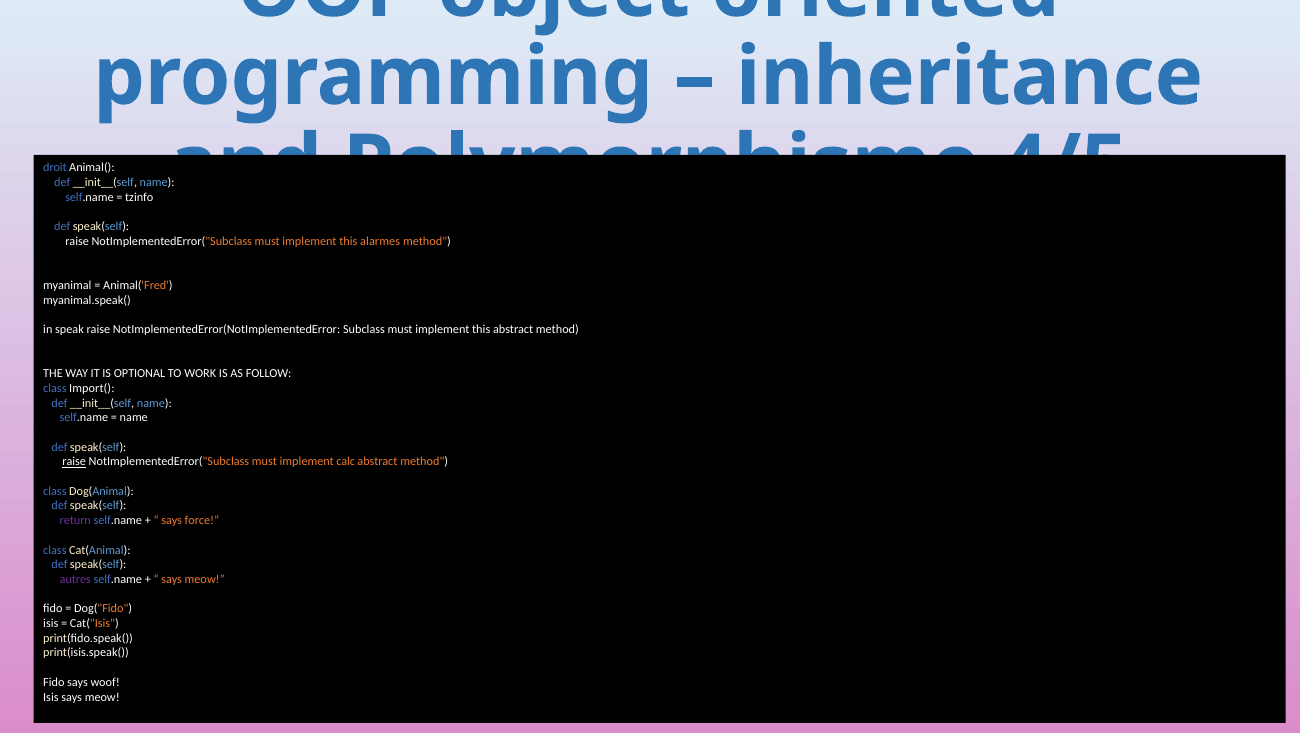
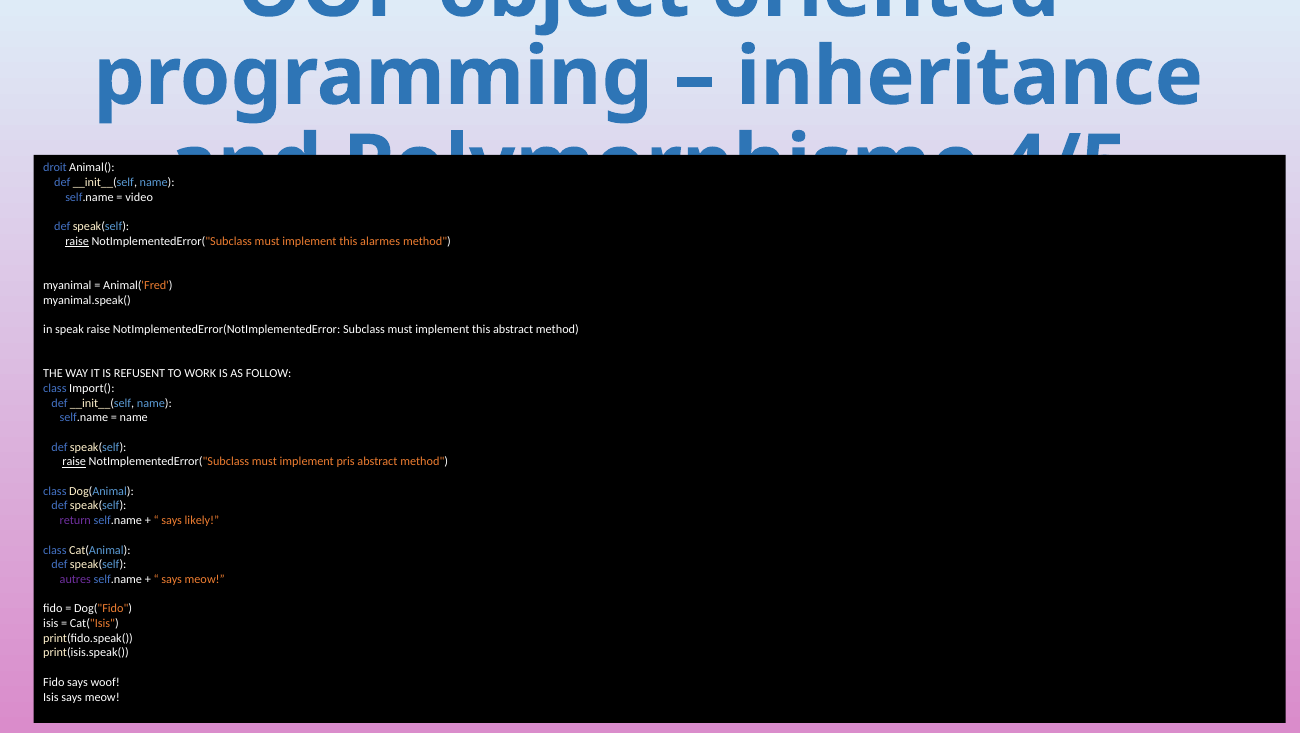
tzinfo: tzinfo -> video
raise at (77, 241) underline: none -> present
OPTIONAL: OPTIONAL -> REFUSENT
calc: calc -> pris
force: force -> likely
